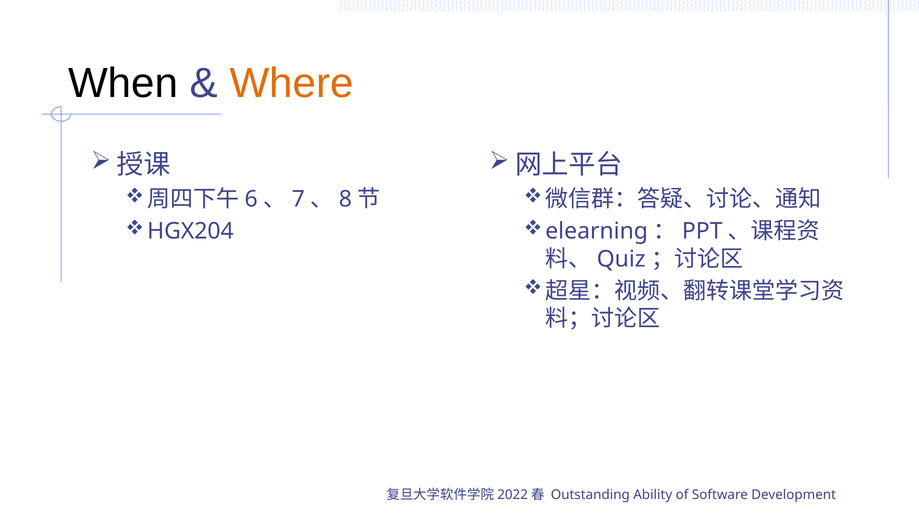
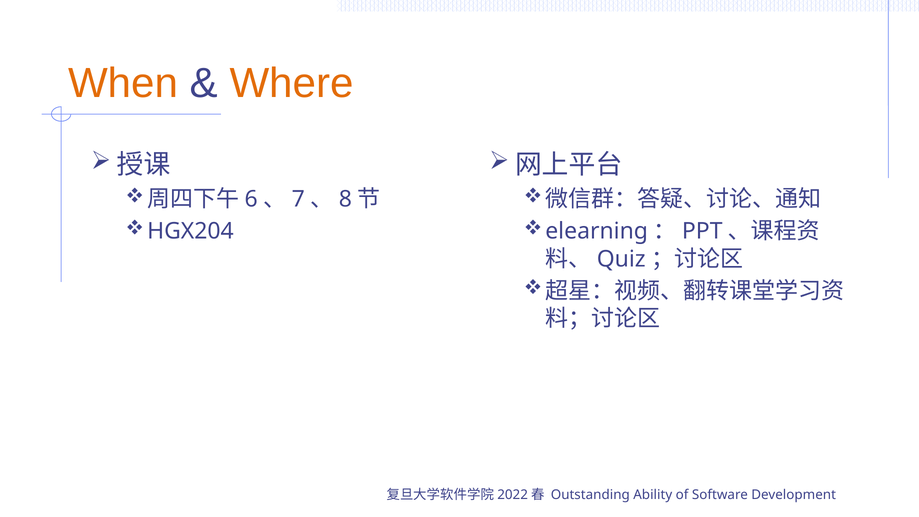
When colour: black -> orange
